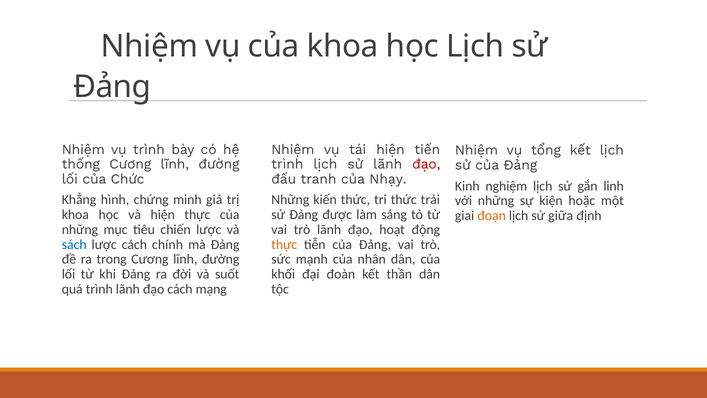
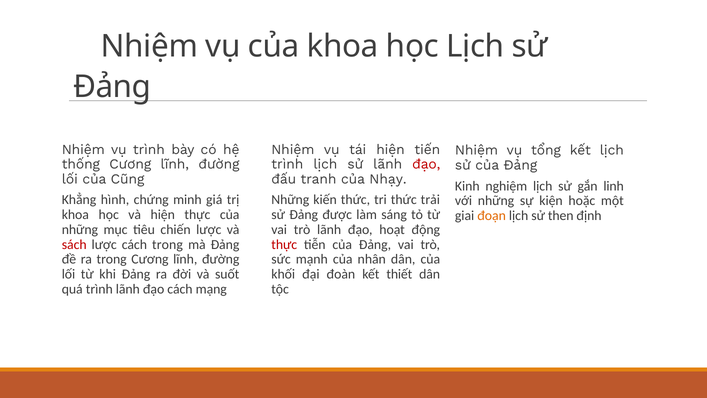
Chức: Chức -> Cũng
giữa: giữa -> then
sách colour: blue -> red
cách chính: chính -> trong
thực at (284, 244) colour: orange -> red
thần: thần -> thiết
